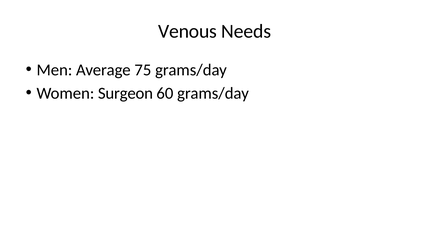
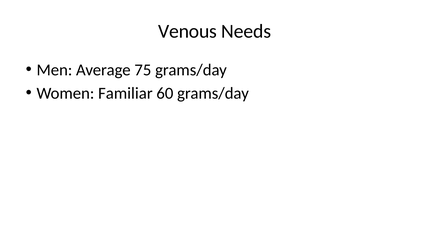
Surgeon: Surgeon -> Familiar
